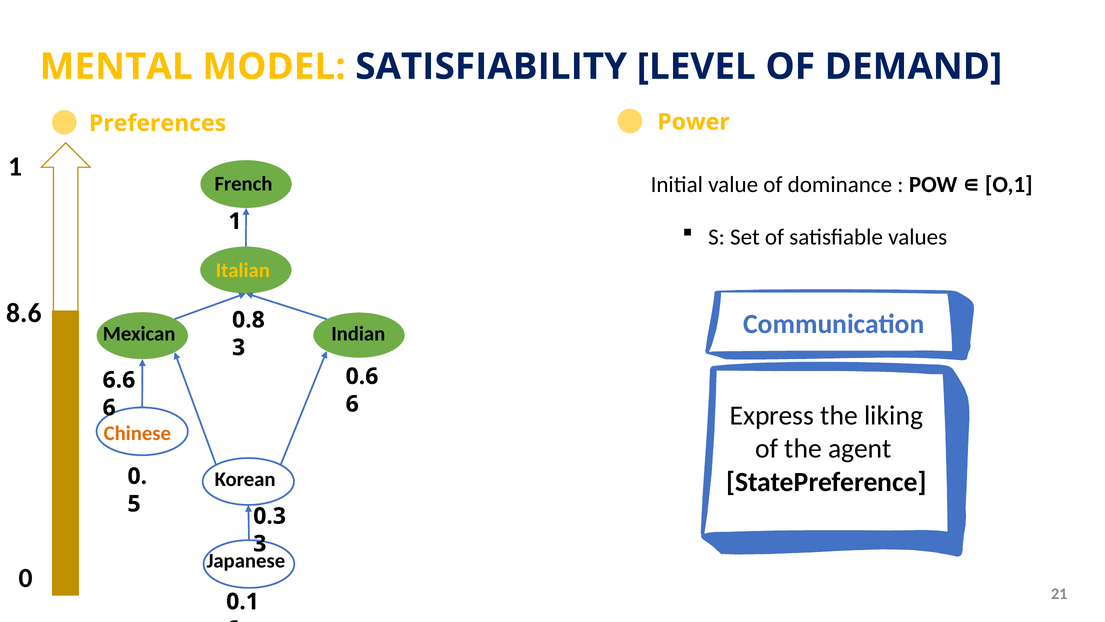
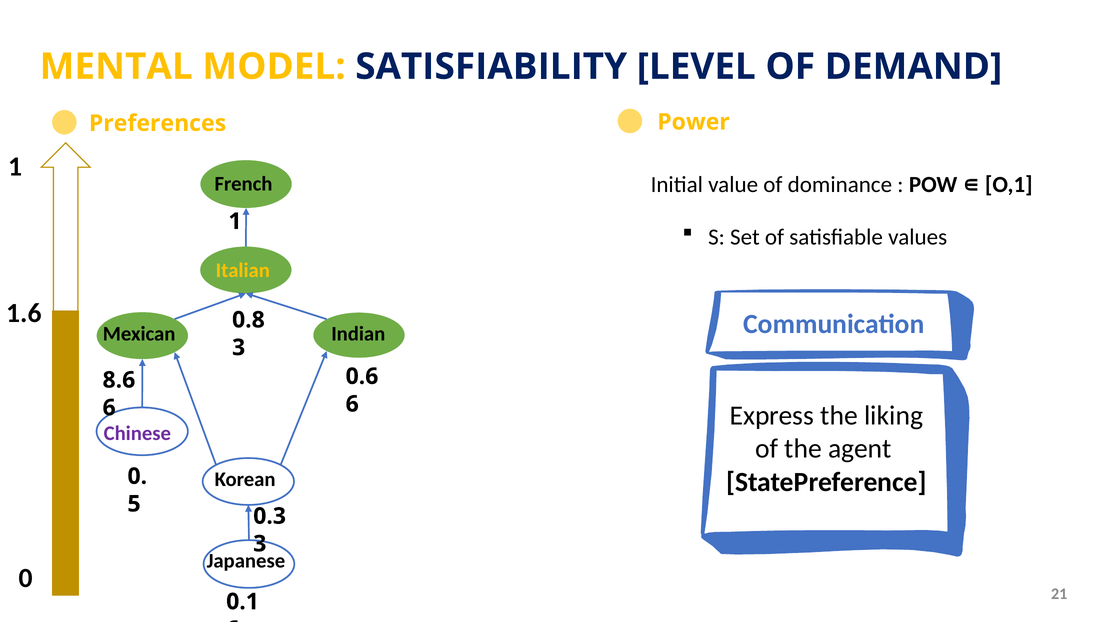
8.6: 8.6 -> 1.6
6.6: 6.6 -> 8.6
Chinese colour: orange -> purple
